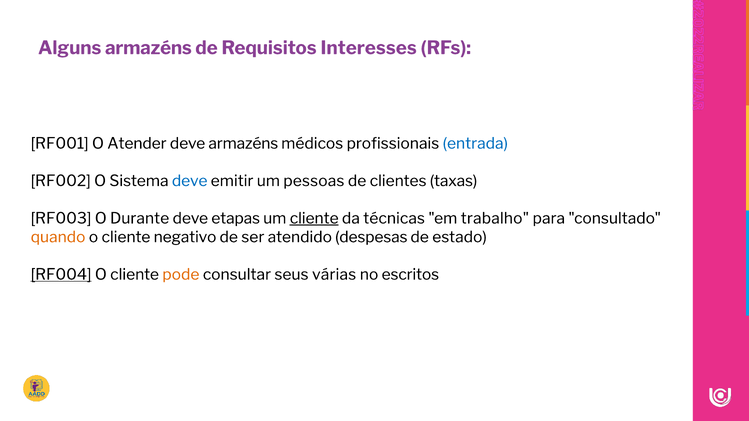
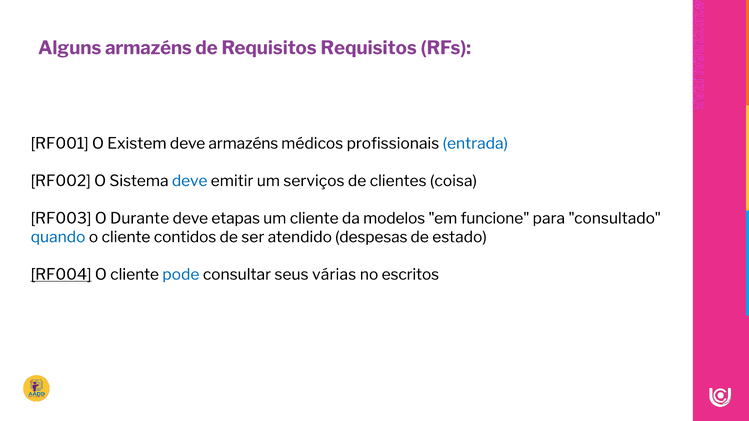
Requisitos Interesses: Interesses -> Requisitos
Atender: Atender -> Existem
pessoas: pessoas -> serviços
taxas: taxas -> coisa
cliente at (314, 219) underline: present -> none
técnicas: técnicas -> modelos
trabalho: trabalho -> funcione
quando colour: orange -> blue
negativo: negativo -> contidos
pode colour: orange -> blue
